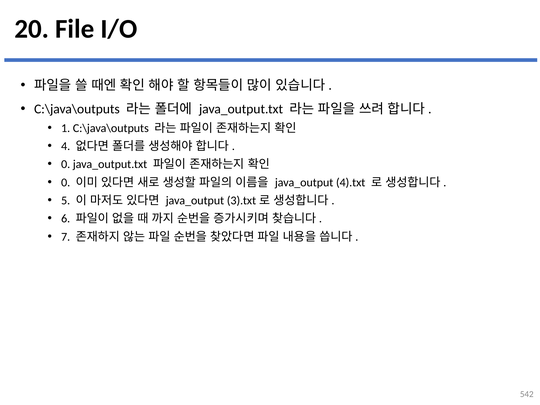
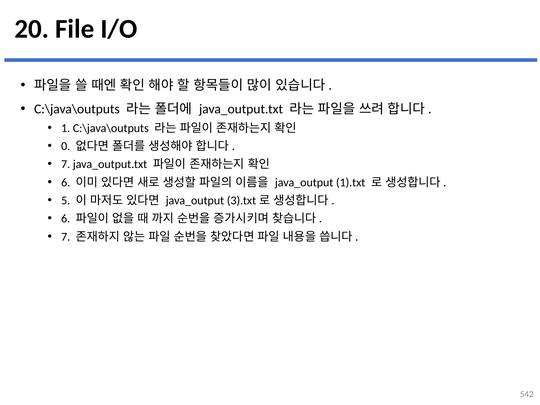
4: 4 -> 0
0 at (66, 164): 0 -> 7
0 at (66, 182): 0 -> 6
4).txt: 4).txt -> 1).txt
